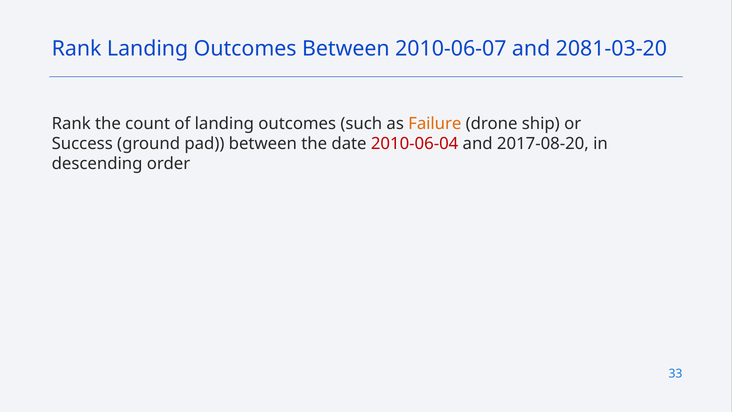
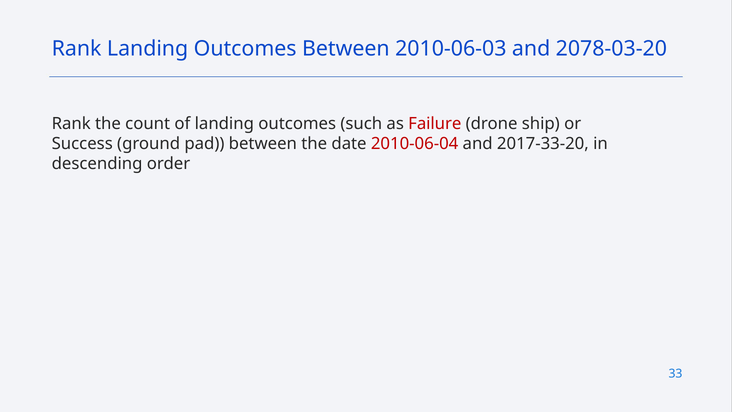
2010-06-07: 2010-06-07 -> 2010-06-03
2081-03-20: 2081-03-20 -> 2078-03-20
Failure colour: orange -> red
2017-08-20: 2017-08-20 -> 2017-33-20
